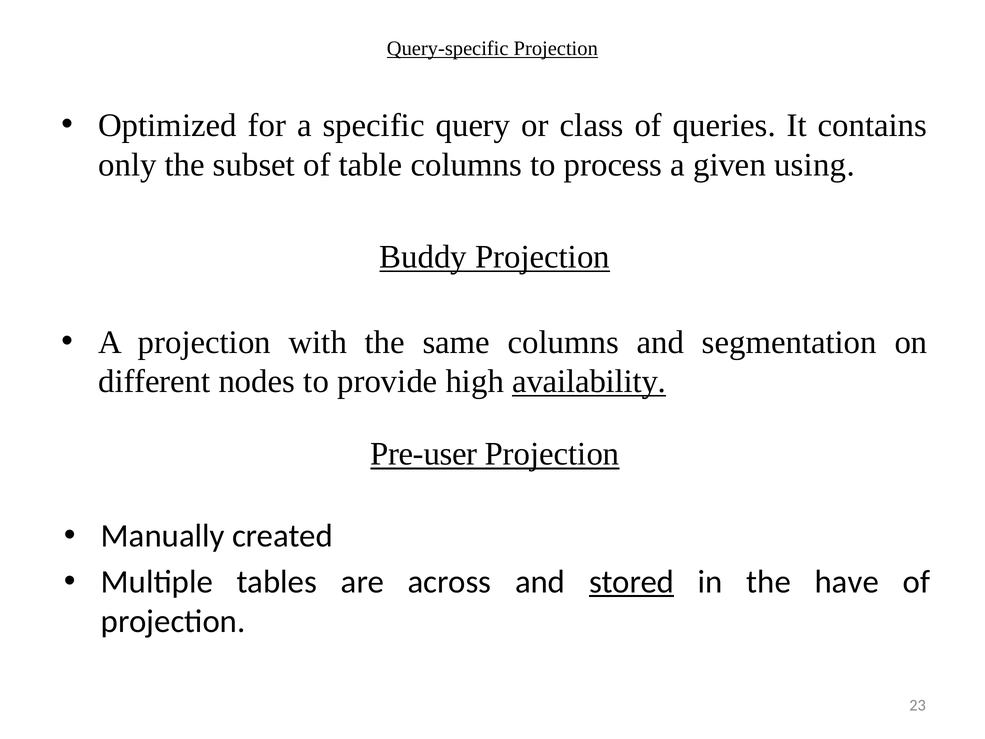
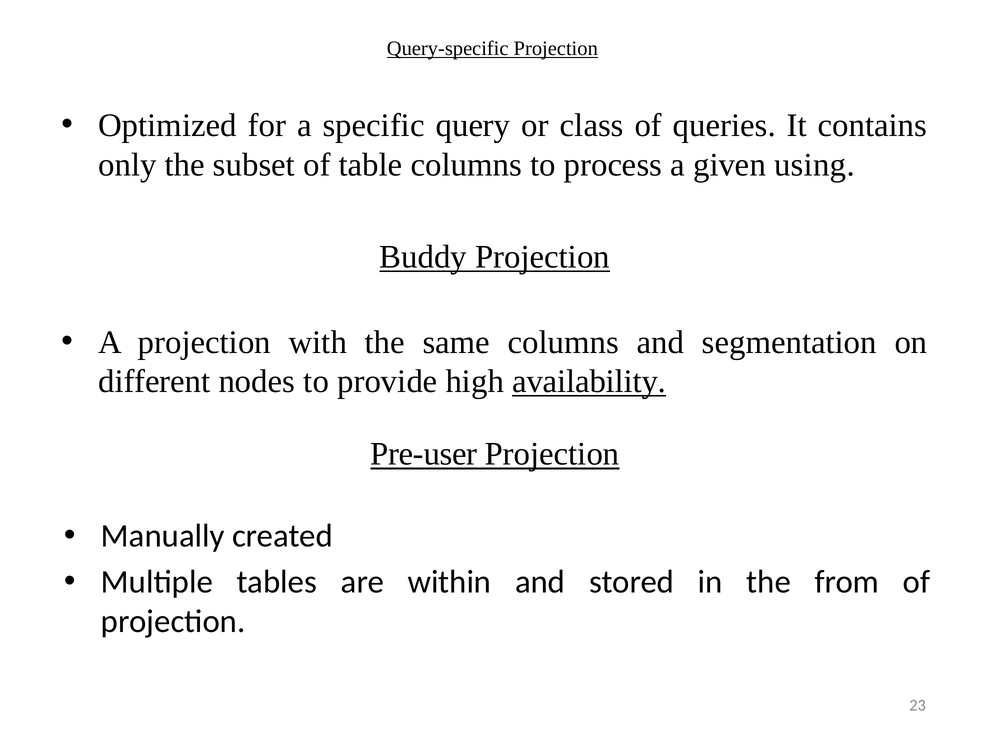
across: across -> within
stored underline: present -> none
have: have -> from
